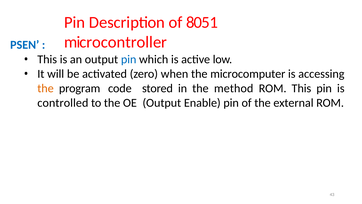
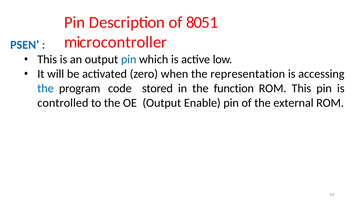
microcomputer: microcomputer -> representation
the at (46, 88) colour: orange -> blue
method: method -> function
